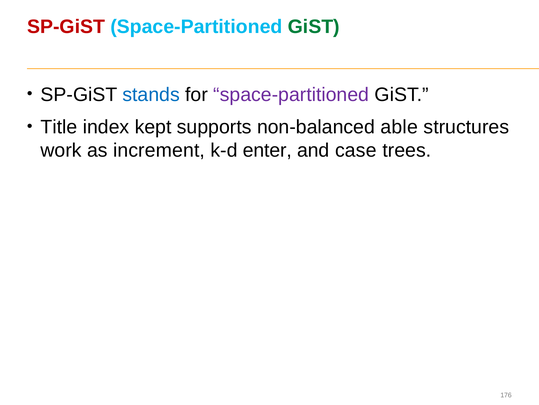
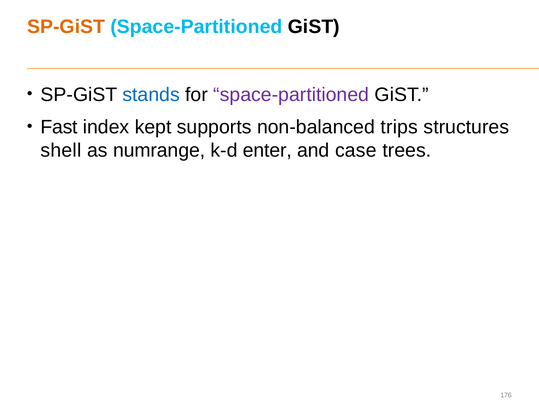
SP-GiST at (66, 27) colour: red -> orange
GiST at (314, 27) colour: green -> black
Title: Title -> Fast
able: able -> trips
work: work -> shell
increment: increment -> numrange
